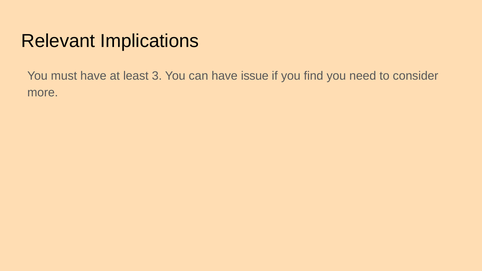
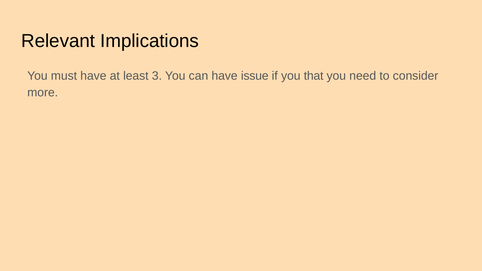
find: find -> that
